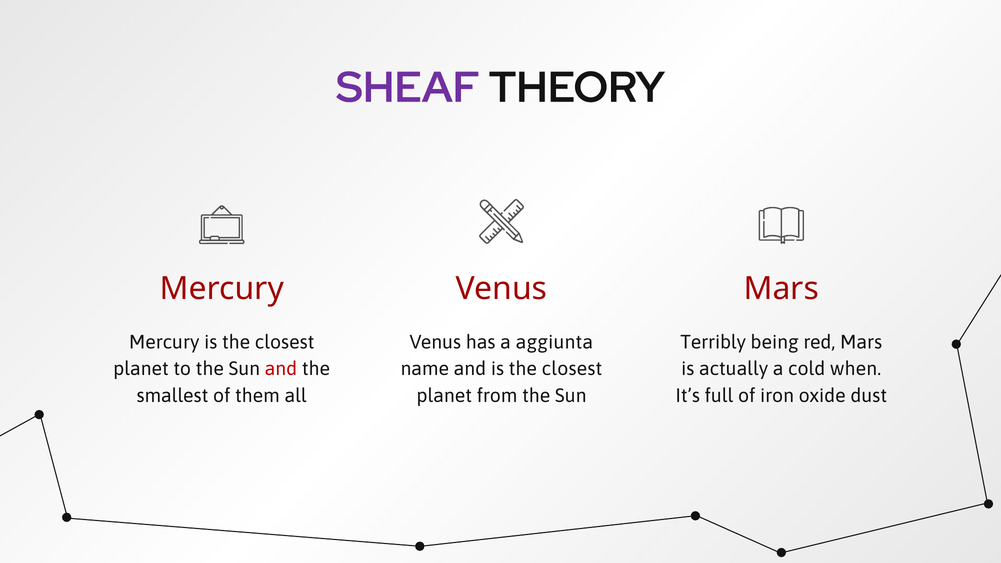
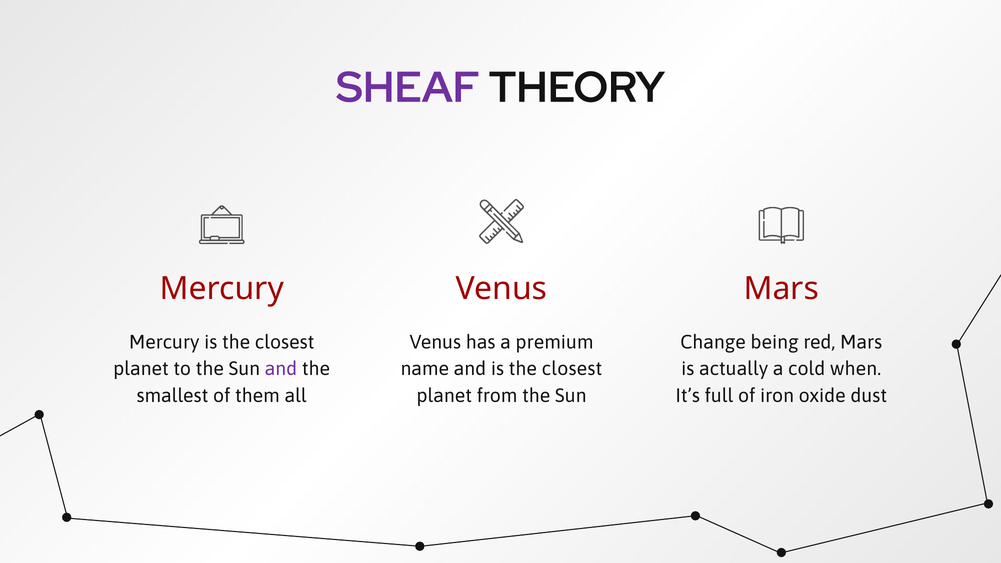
aggiunta: aggiunta -> premium
Terribly: Terribly -> Change
and at (281, 369) colour: red -> purple
